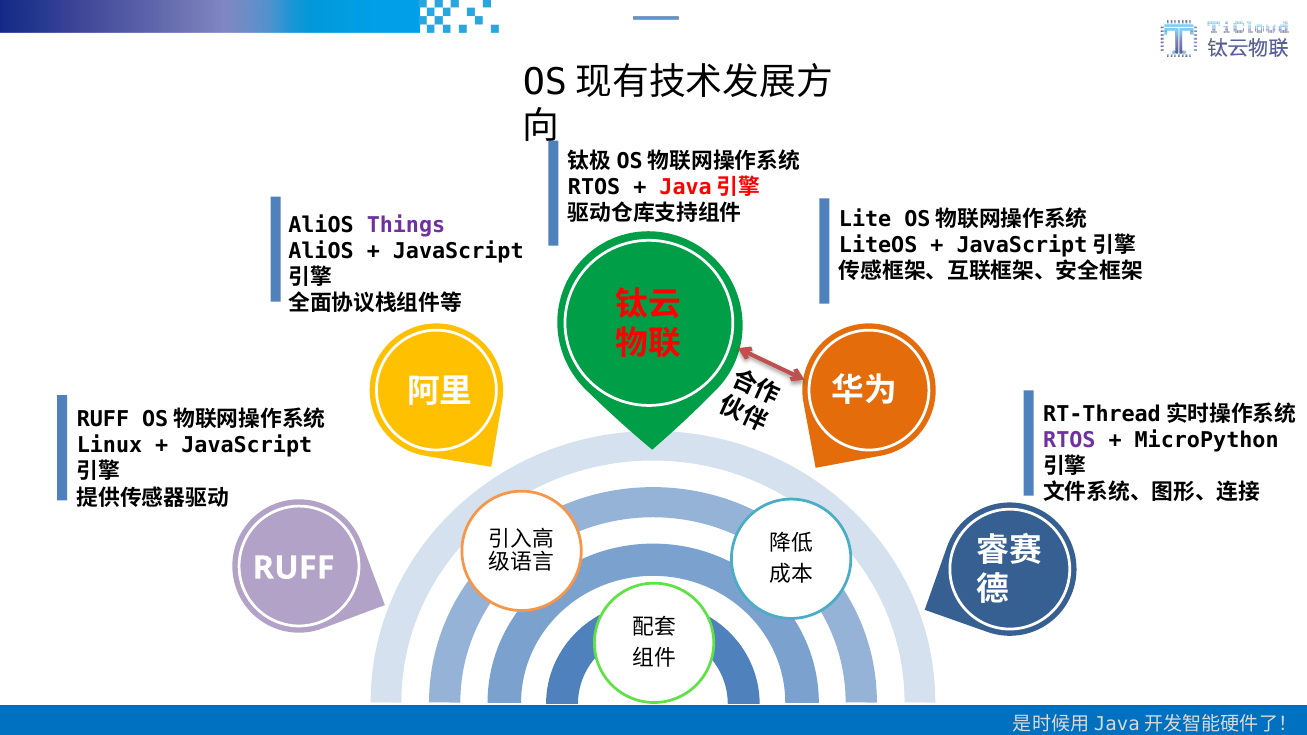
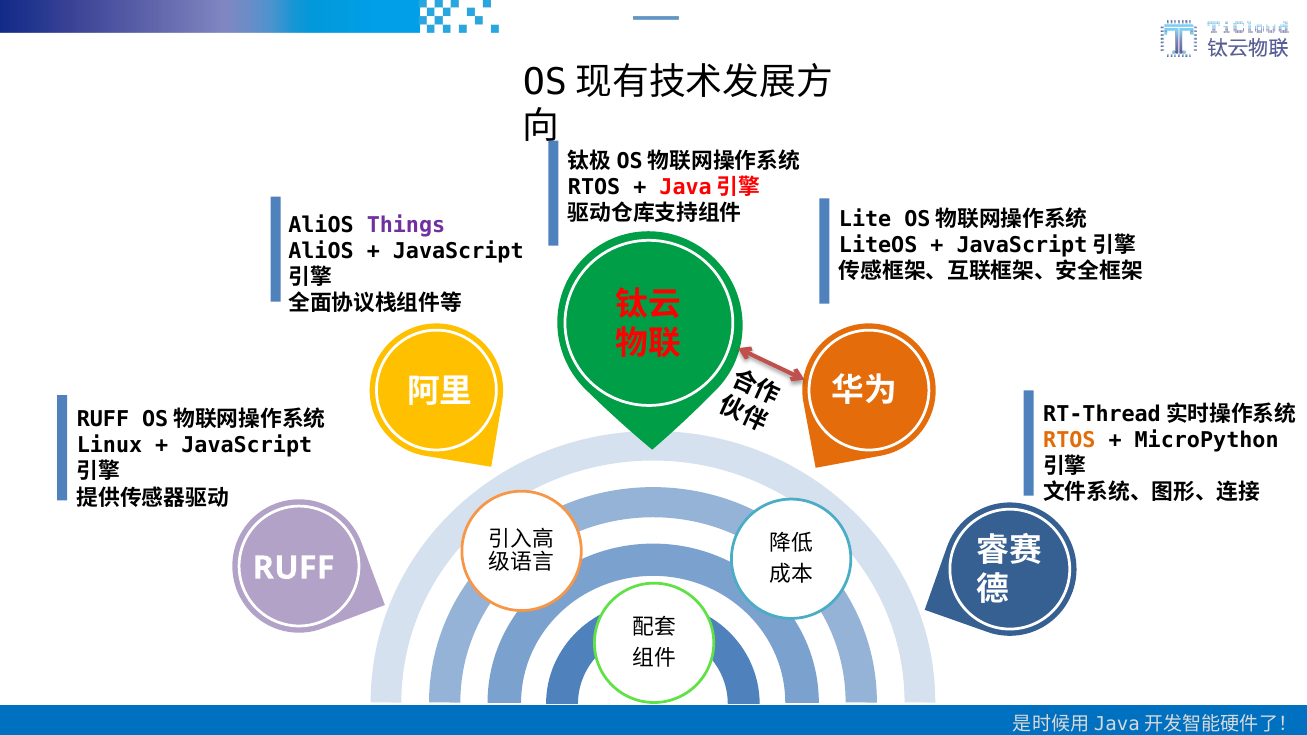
RTOS at (1069, 441) colour: purple -> orange
